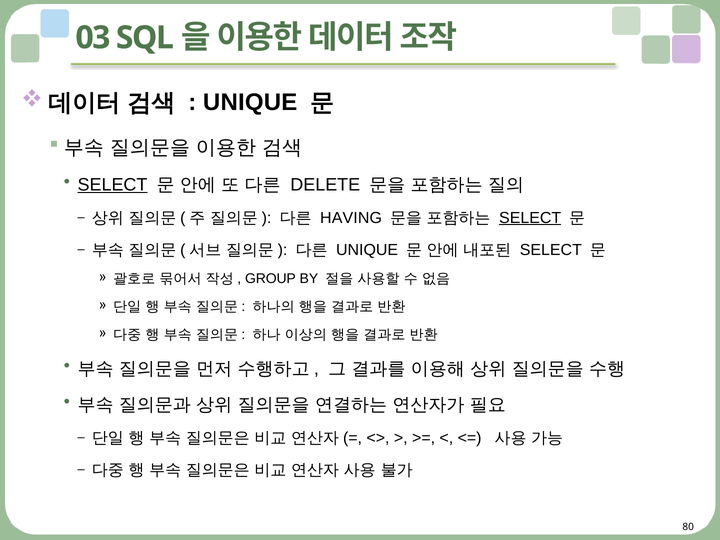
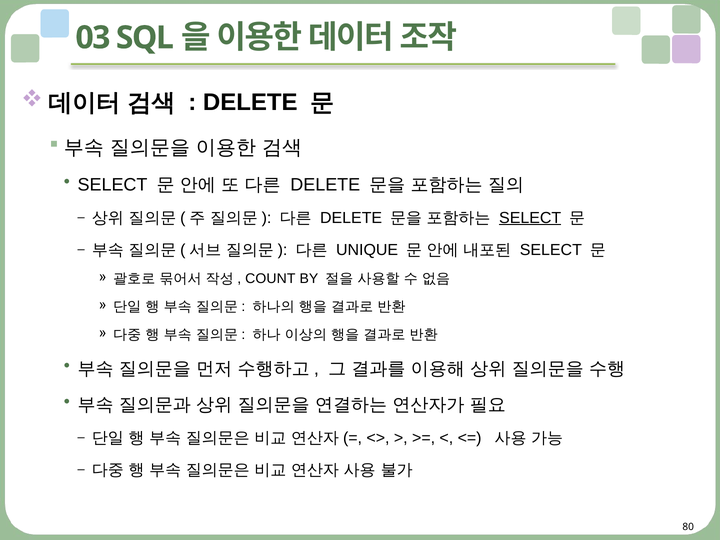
UNIQUE at (250, 103): UNIQUE -> DELETE
SELECT at (113, 185) underline: present -> none
HAVING at (351, 218): HAVING -> DELETE
GROUP: GROUP -> COUNT
